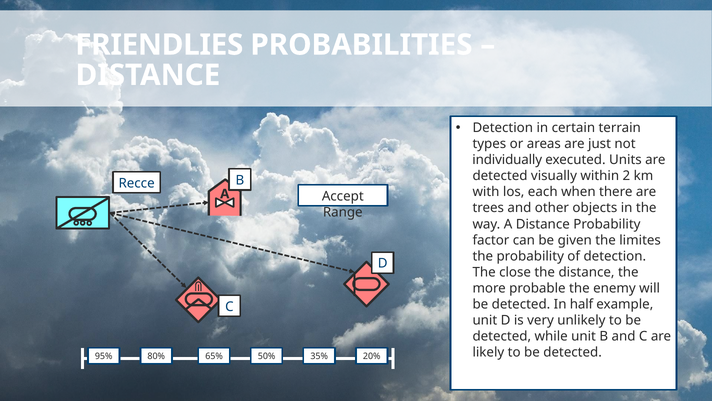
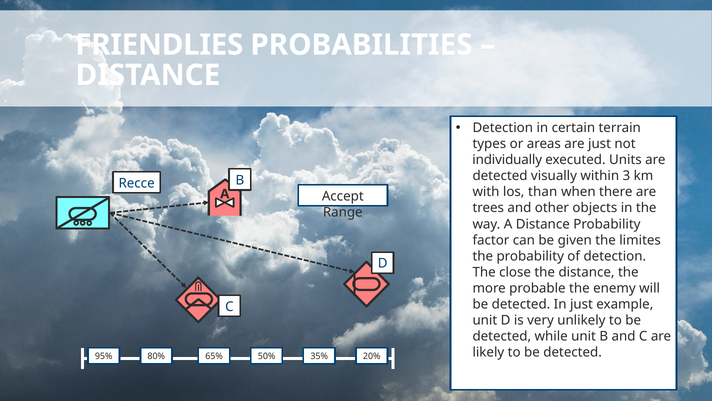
2: 2 -> 3
each: each -> than
In half: half -> just
